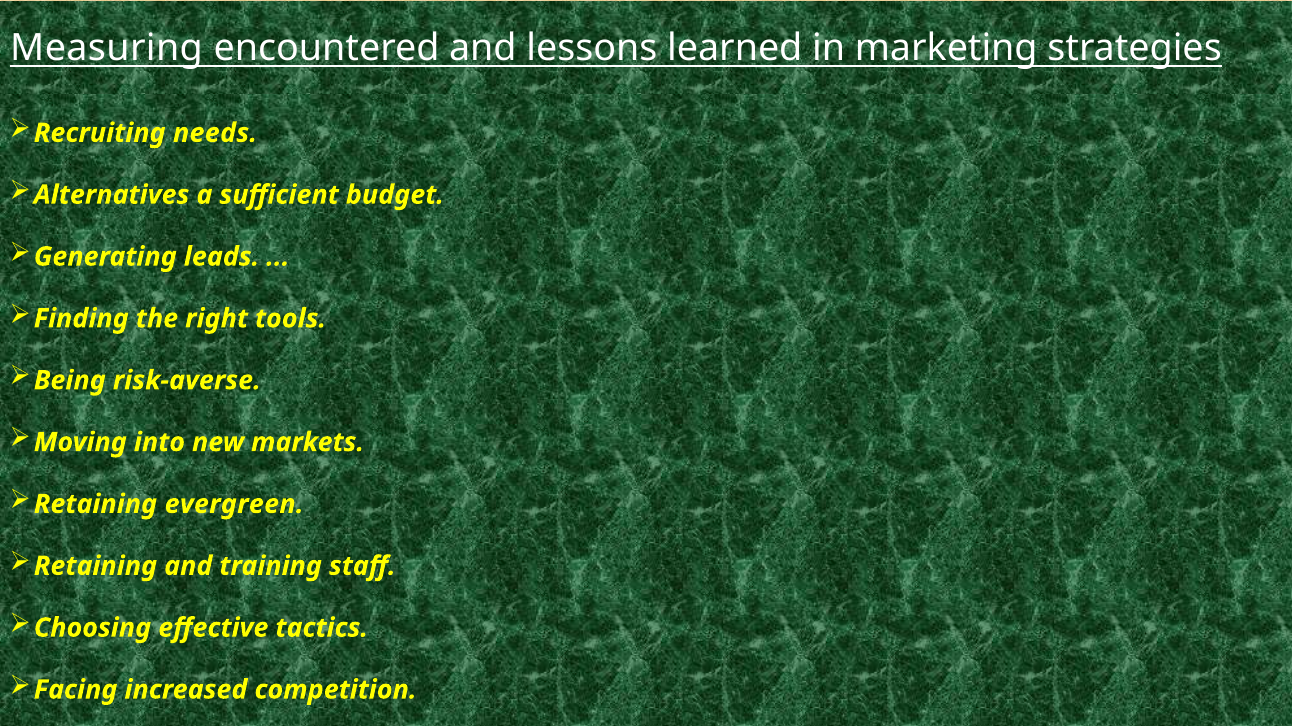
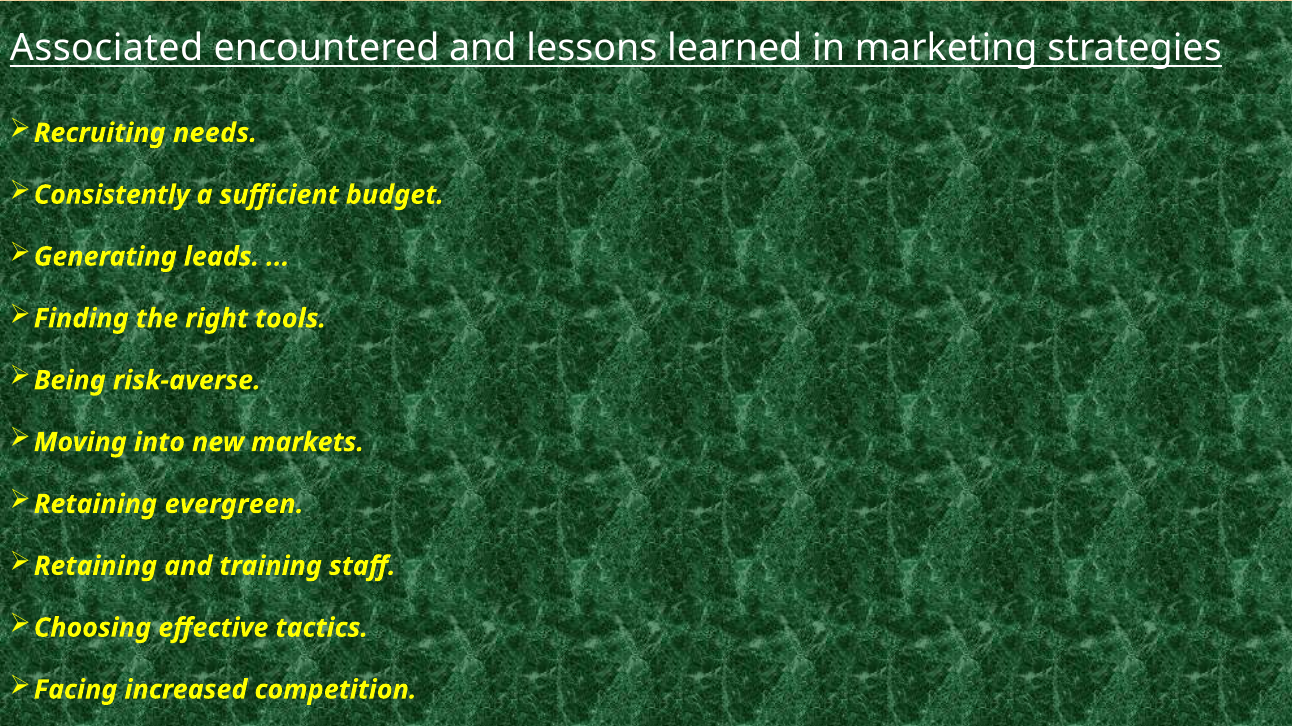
Measuring: Measuring -> Associated
Alternatives: Alternatives -> Consistently
